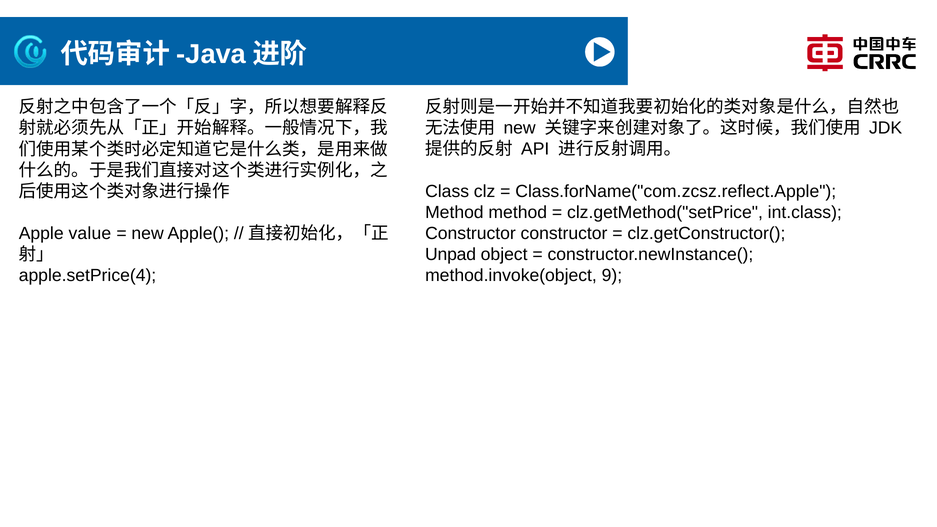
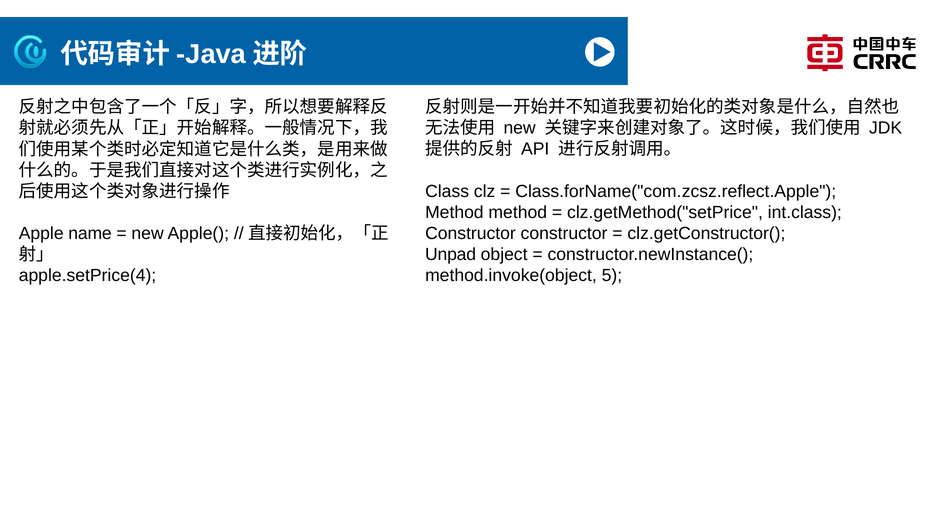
value: value -> name
9: 9 -> 5
